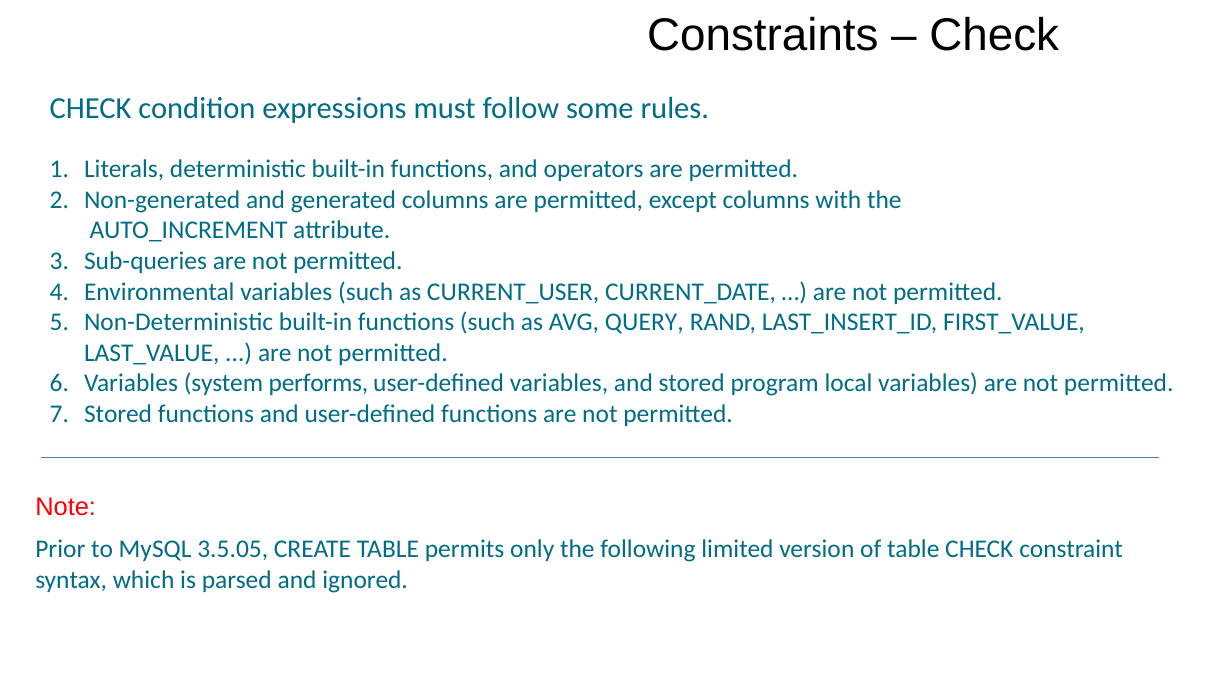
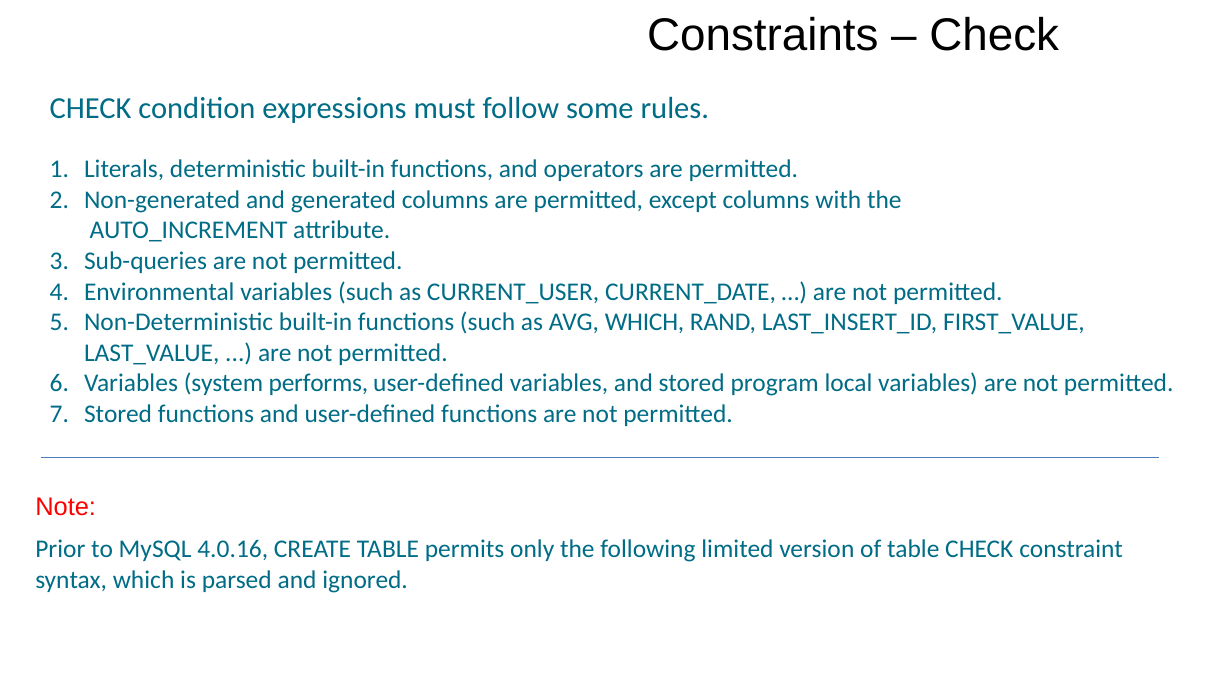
AVG QUERY: QUERY -> WHICH
3.5.05: 3.5.05 -> 4.0.16
